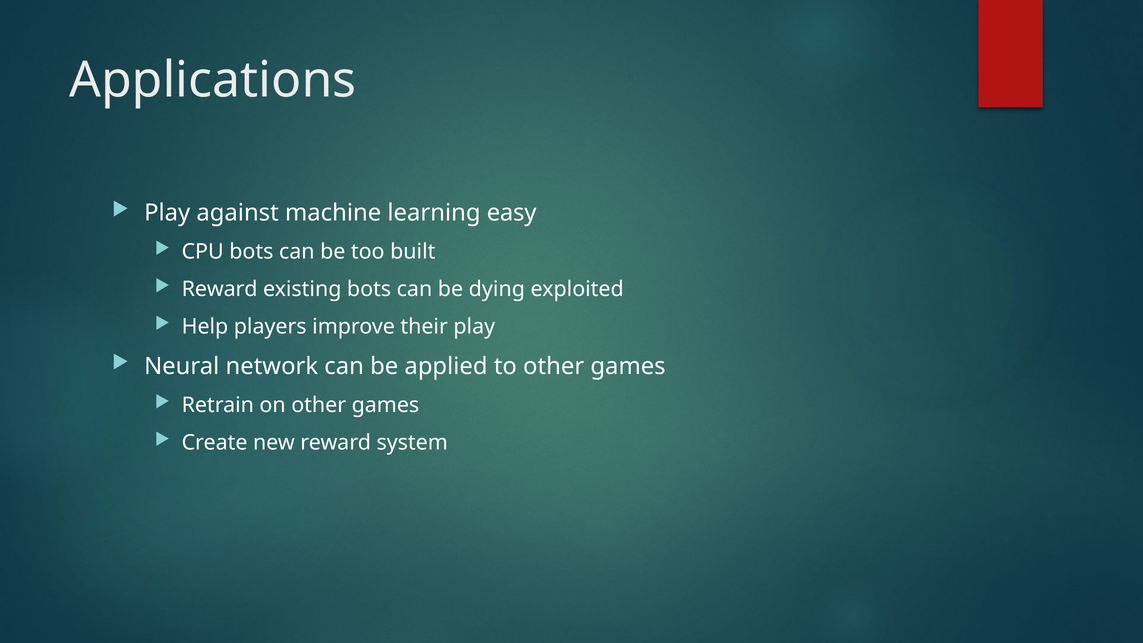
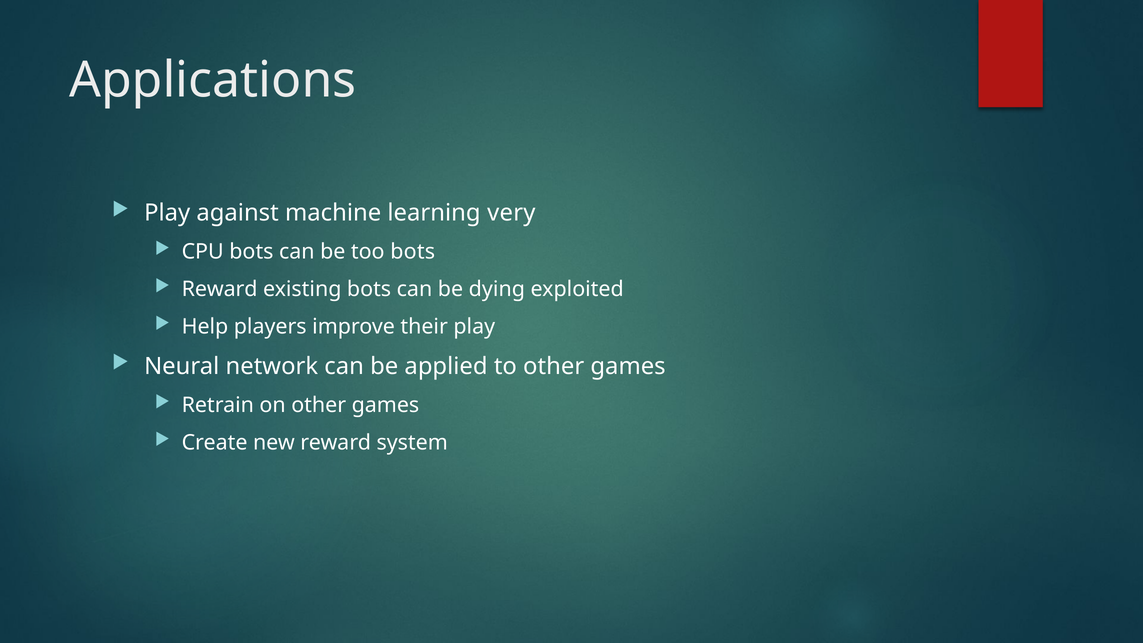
easy: easy -> very
too built: built -> bots
